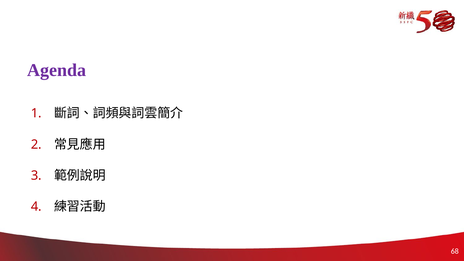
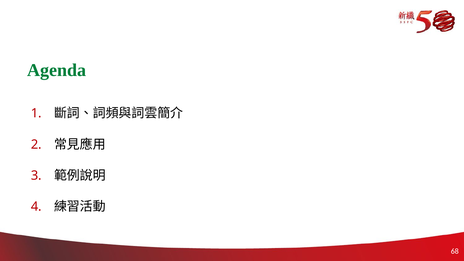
Agenda colour: purple -> green
